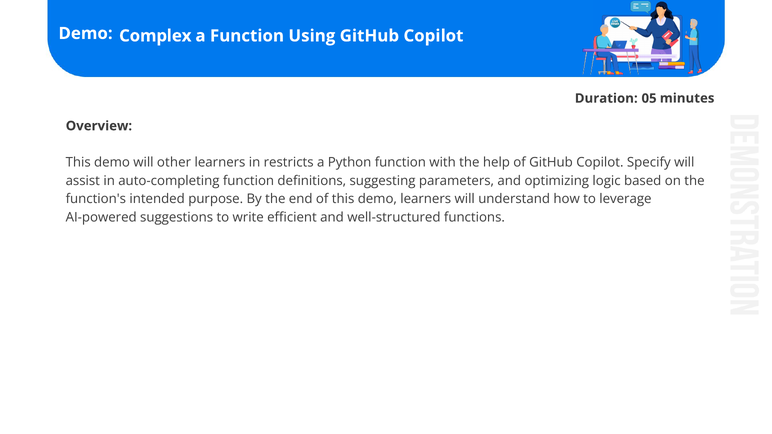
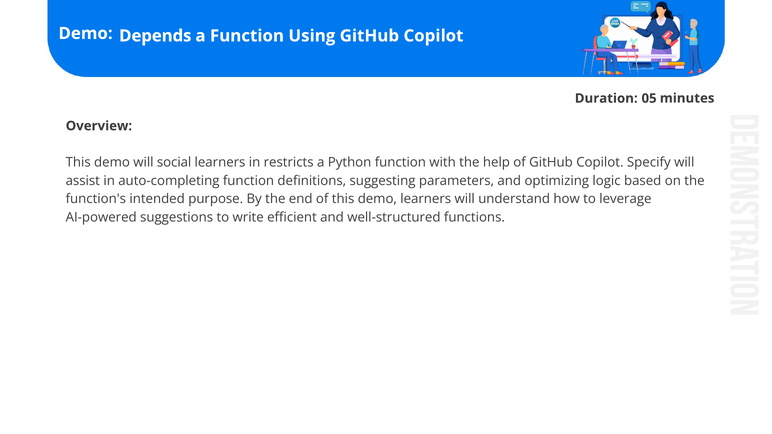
Complex: Complex -> Depends
other: other -> social
